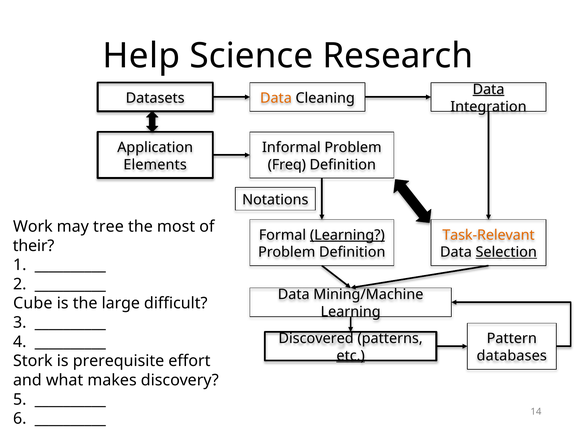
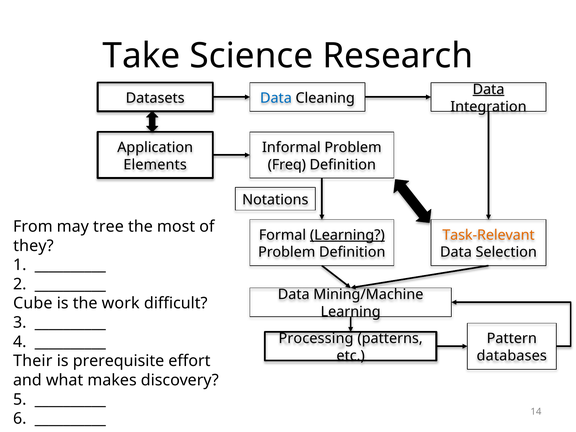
Help: Help -> Take
Data at (276, 98) colour: orange -> blue
Work: Work -> From
their: their -> they
Selection underline: present -> none
large: large -> work
Discovered: Discovered -> Processing
etc underline: present -> none
Stork: Stork -> Their
